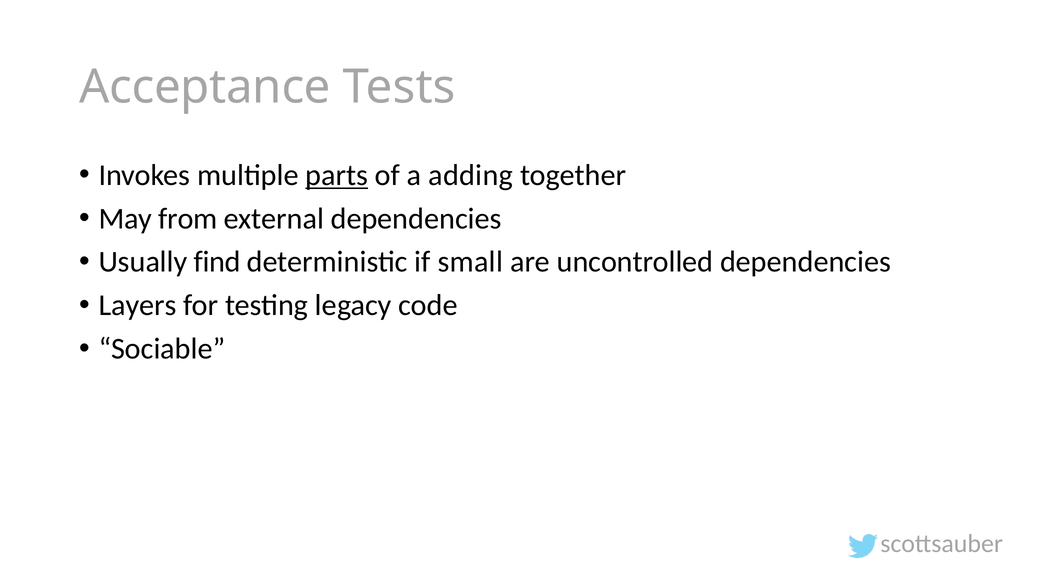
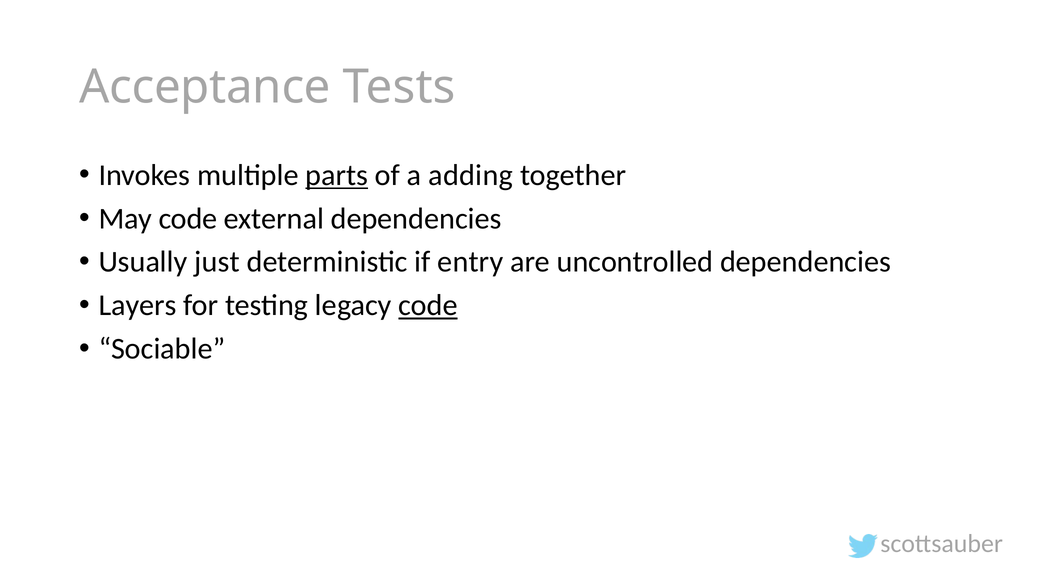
May from: from -> code
find: find -> just
small: small -> entry
code at (428, 306) underline: none -> present
